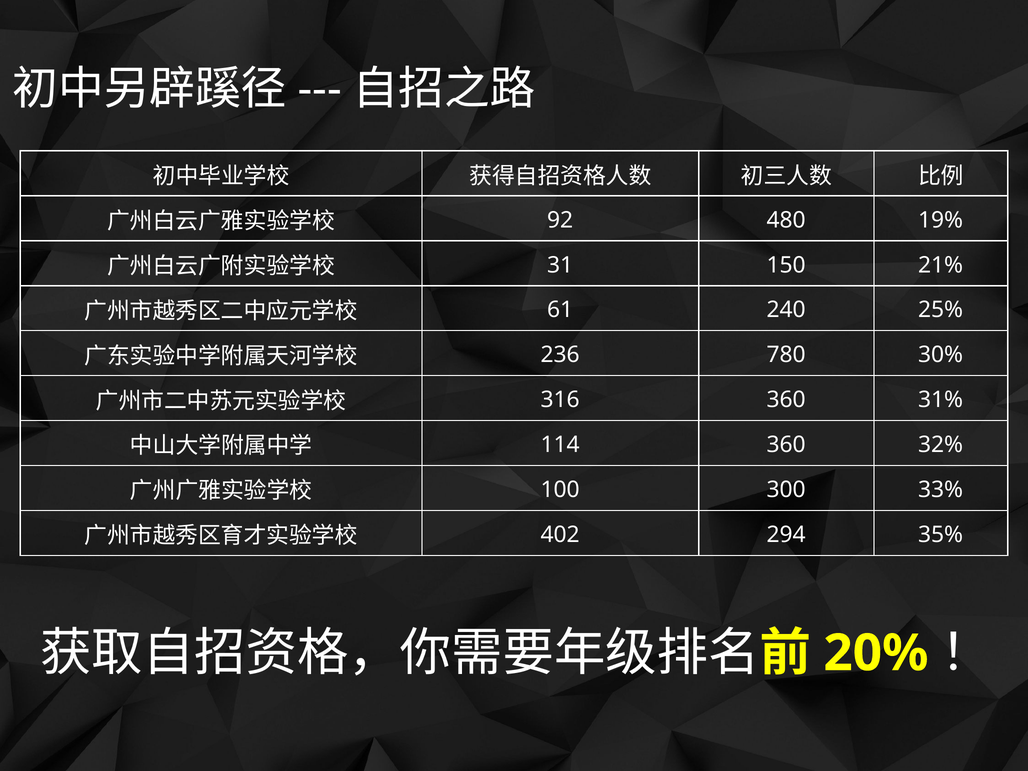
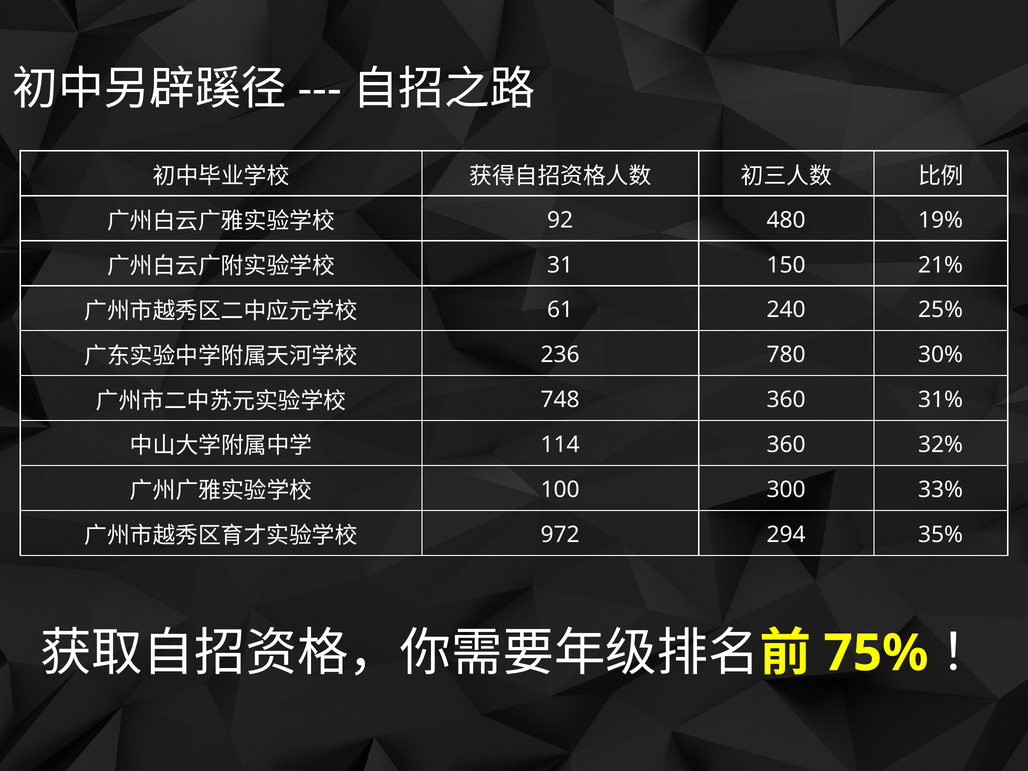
316: 316 -> 748
402: 402 -> 972
20%: 20% -> 75%
